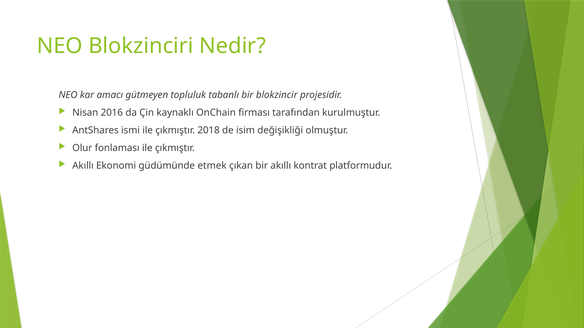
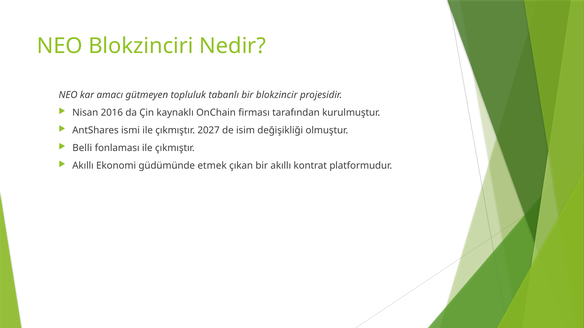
2018: 2018 -> 2027
Olur: Olur -> Belli
